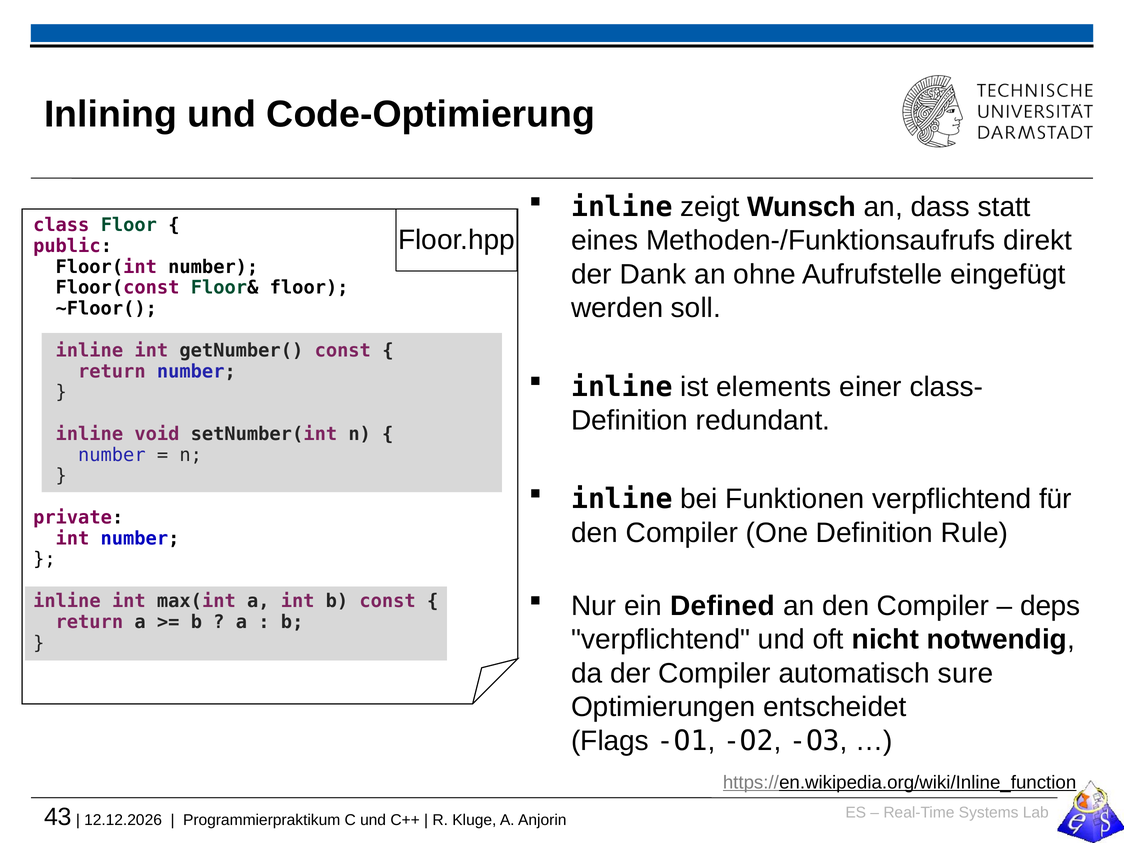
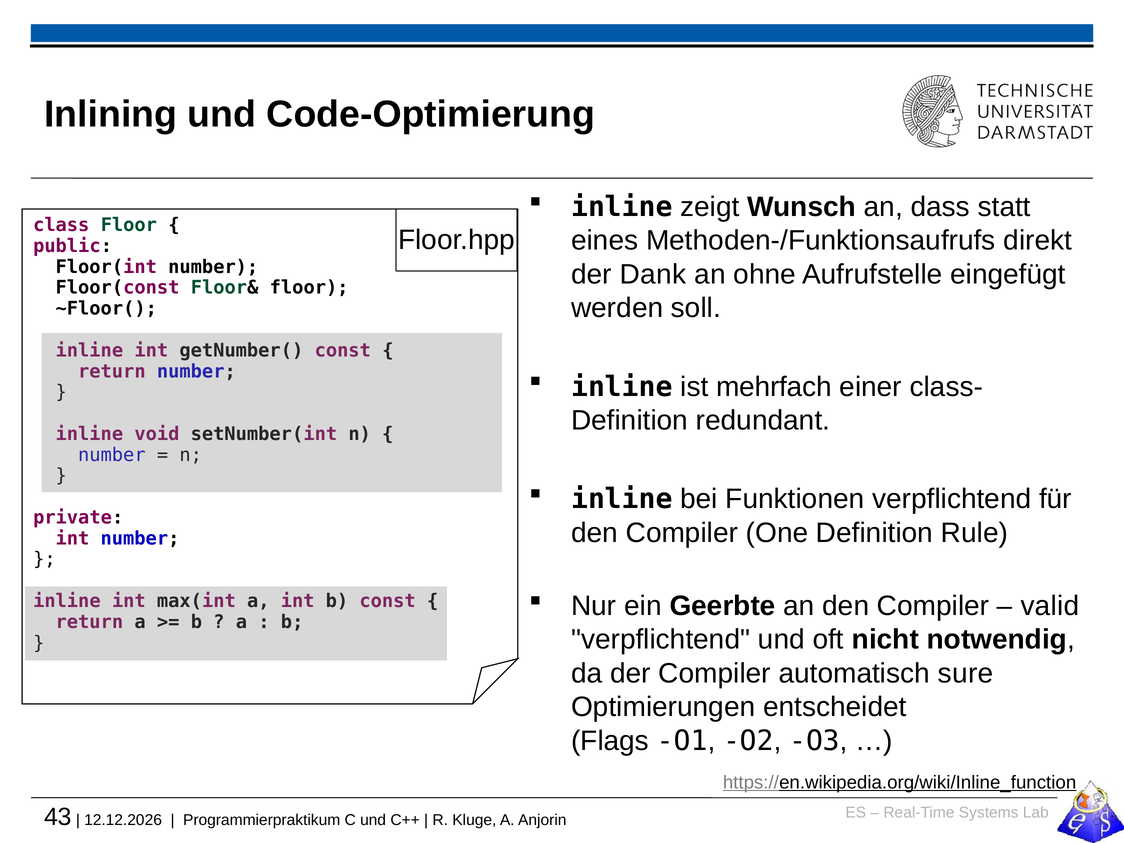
elements: elements -> mehrfach
Defined: Defined -> Geerbte
deps: deps -> valid
